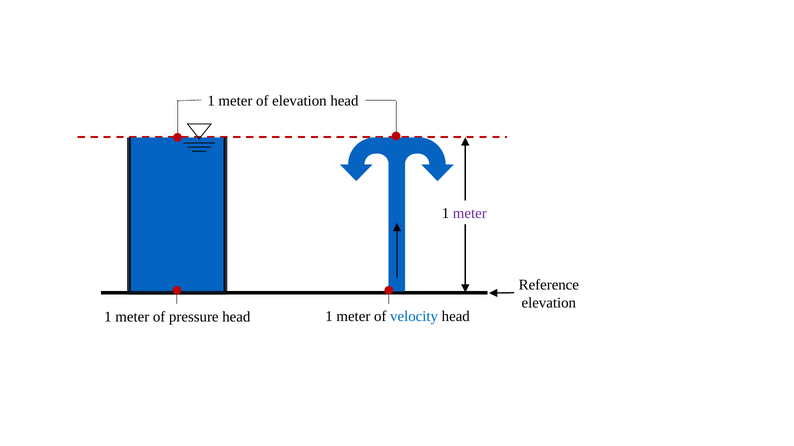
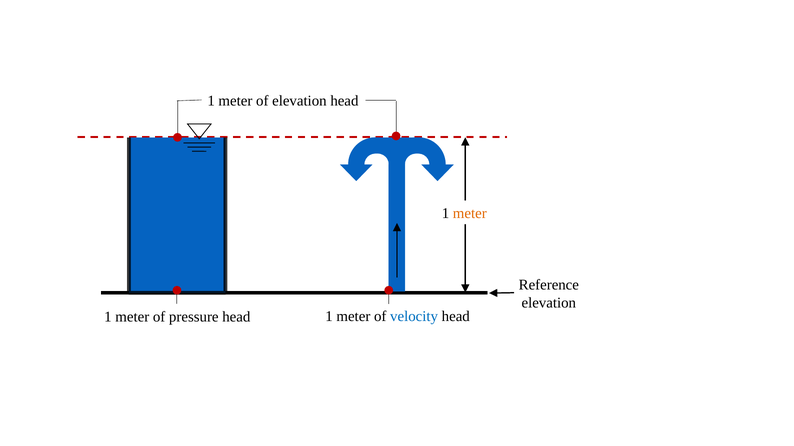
meter at (470, 214) colour: purple -> orange
